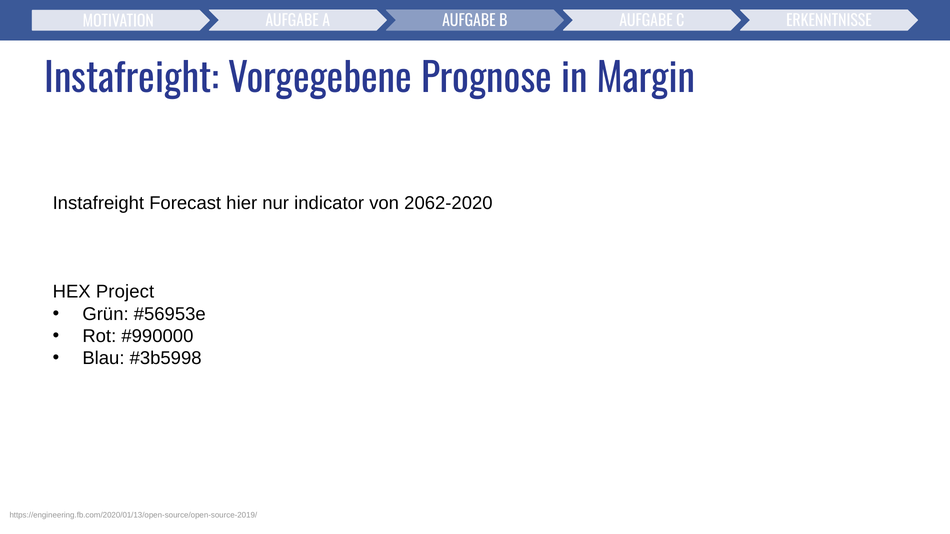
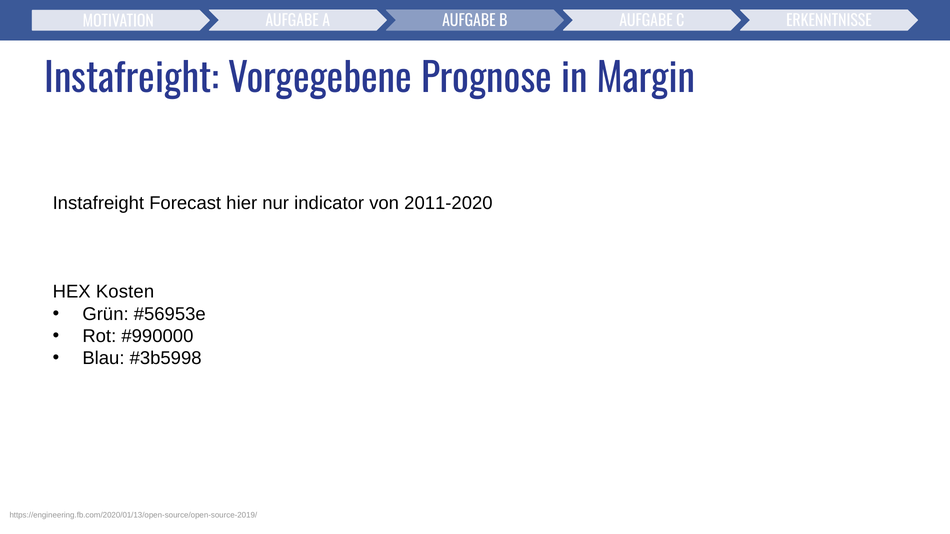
2062-2020: 2062-2020 -> 2011-2020
Project: Project -> Kosten
